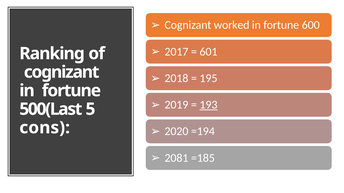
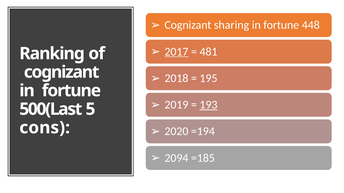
worked: worked -> sharing
600: 600 -> 448
2017 underline: none -> present
601: 601 -> 481
2081: 2081 -> 2094
